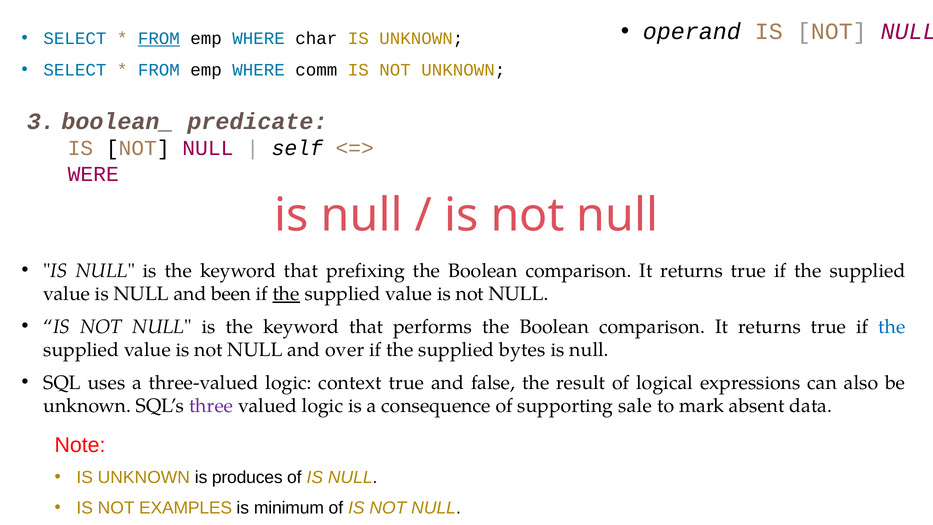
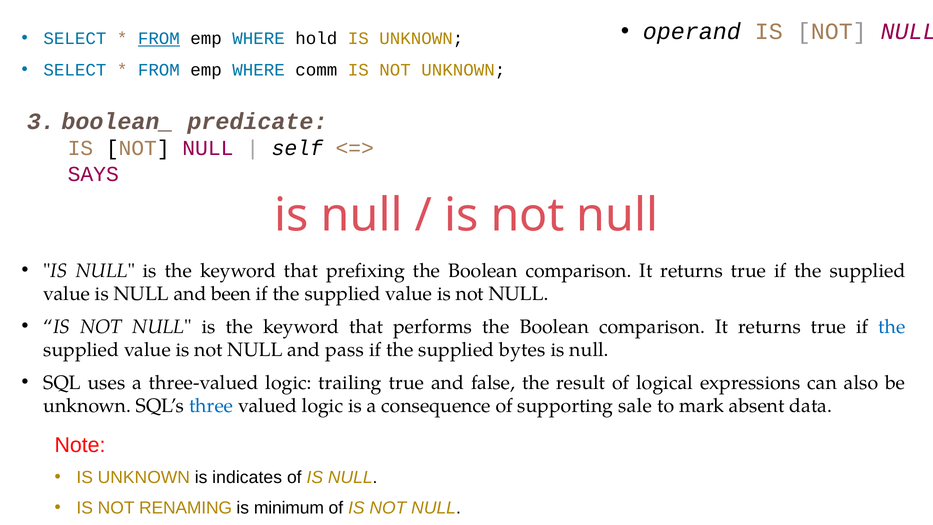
char: char -> hold
WERE: WERE -> SAYS
the at (286, 294) underline: present -> none
over: over -> pass
context: context -> trailing
three colour: purple -> blue
produces: produces -> indicates
EXAMPLES: EXAMPLES -> RENAMING
